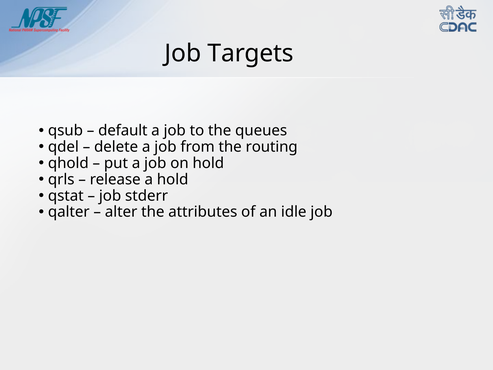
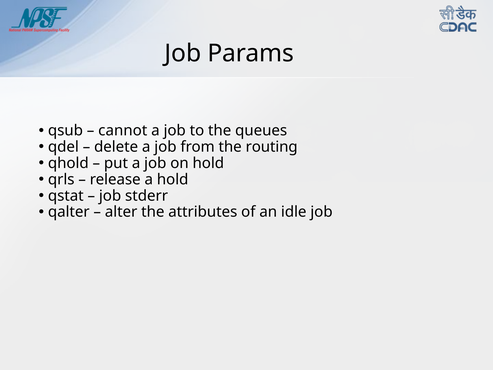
Targets: Targets -> Params
default: default -> cannot
